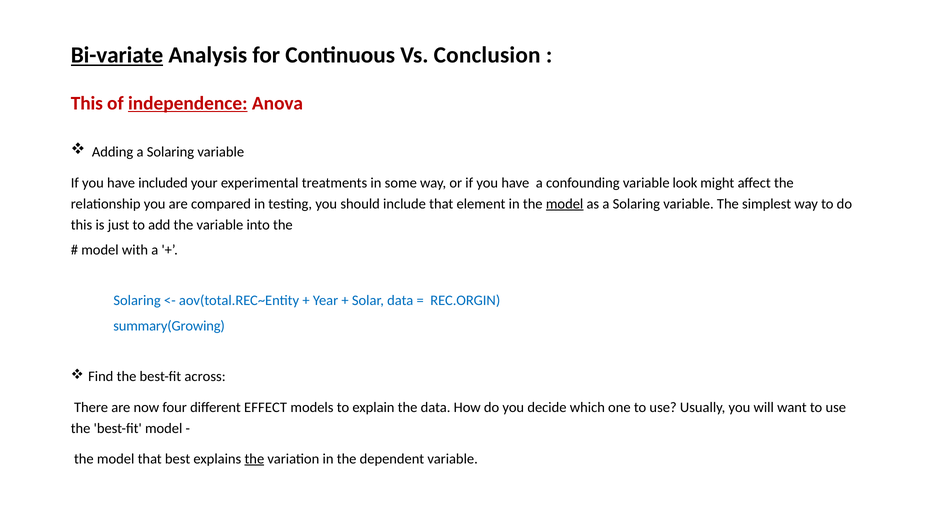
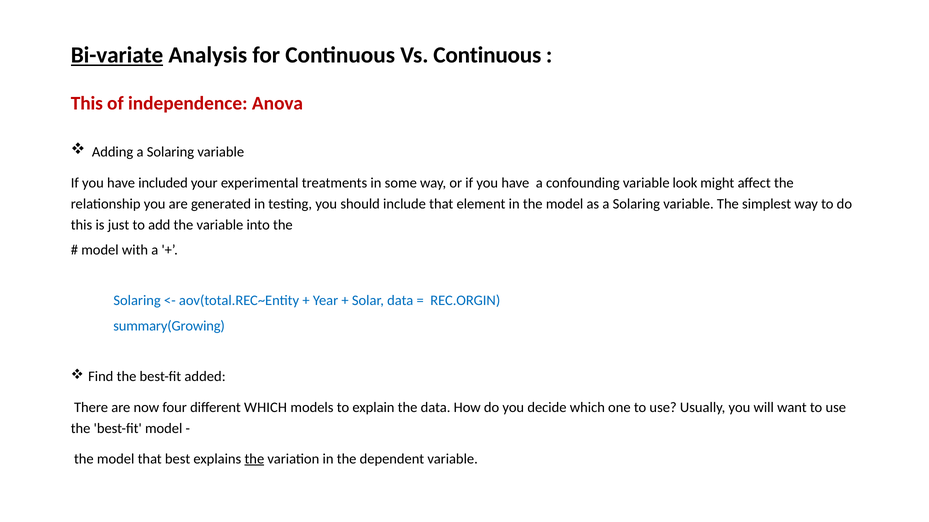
Vs Conclusion: Conclusion -> Continuous
independence underline: present -> none
compared: compared -> generated
model at (565, 204) underline: present -> none
across: across -> added
different EFFECT: EFFECT -> WHICH
